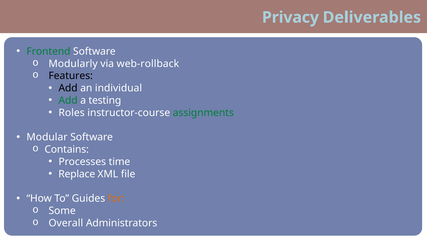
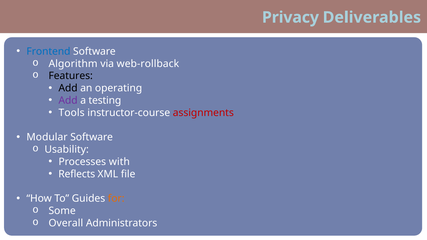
Frontend colour: green -> blue
Modularly: Modularly -> Algorithm
individual: individual -> operating
Add at (68, 101) colour: green -> purple
Roles: Roles -> Tools
assignments colour: green -> red
Contains: Contains -> Usability
time: time -> with
Replace: Replace -> Reflects
